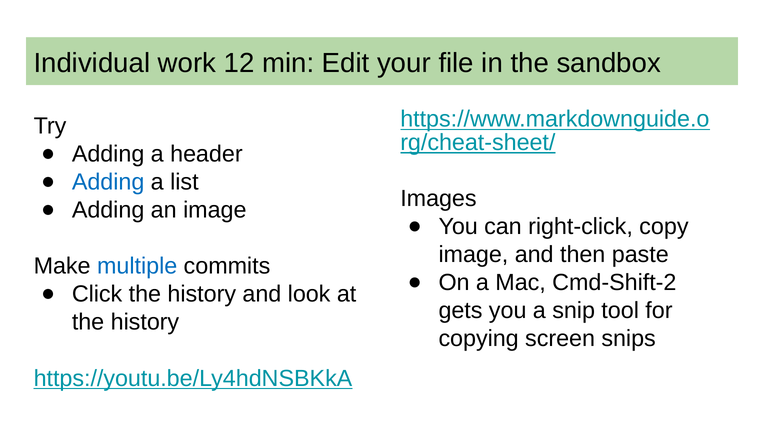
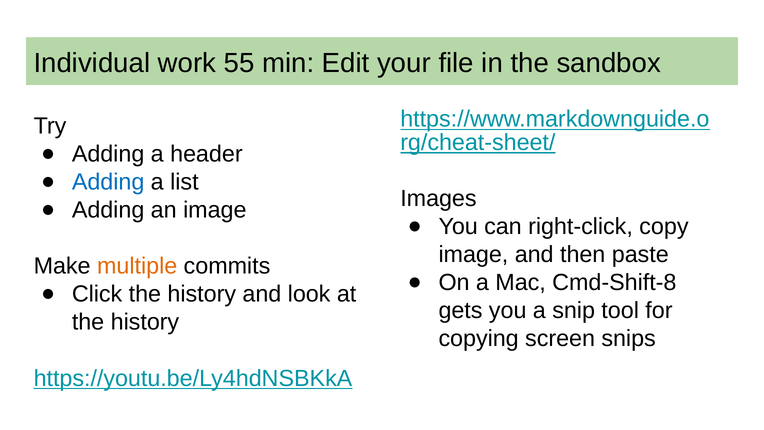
12: 12 -> 55
multiple colour: blue -> orange
Cmd-Shift-2: Cmd-Shift-2 -> Cmd-Shift-8
